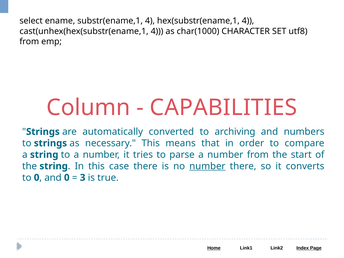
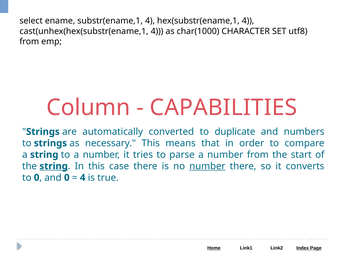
archiving: archiving -> duplicate
string at (54, 166) underline: none -> present
3 at (83, 178): 3 -> 4
